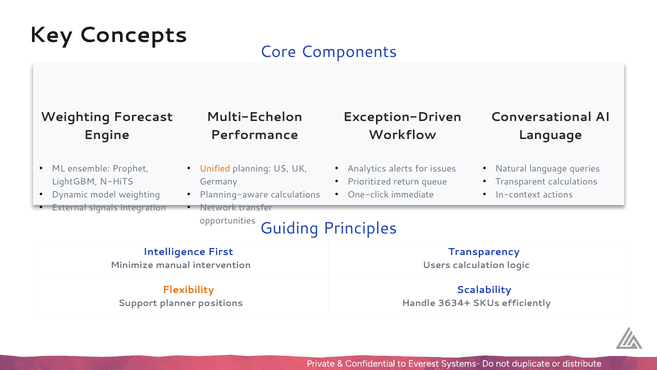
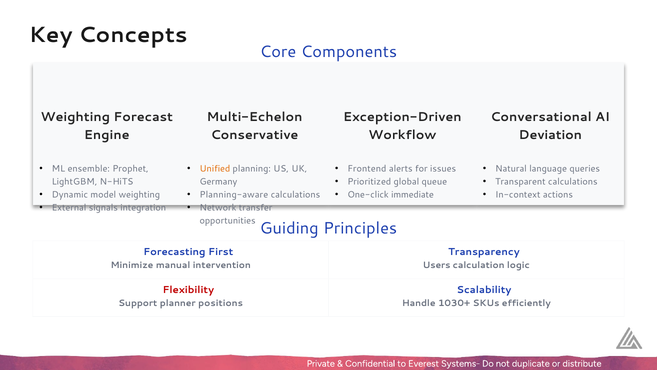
Performance: Performance -> Conservative
Language at (550, 135): Language -> Deviation
Analytics: Analytics -> Frontend
return: return -> global
Intelligence: Intelligence -> Forecasting
Flexibility colour: orange -> red
3634+: 3634+ -> 1030+
